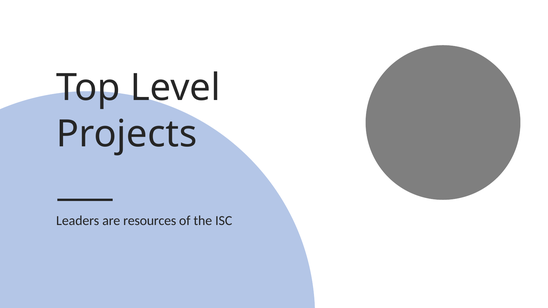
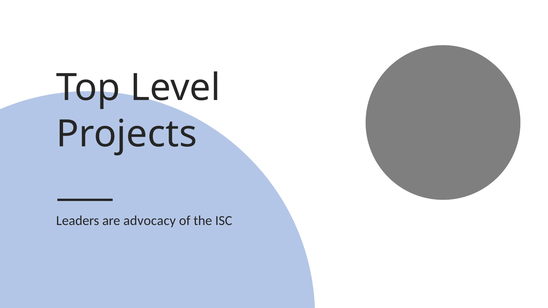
resources: resources -> advocacy
